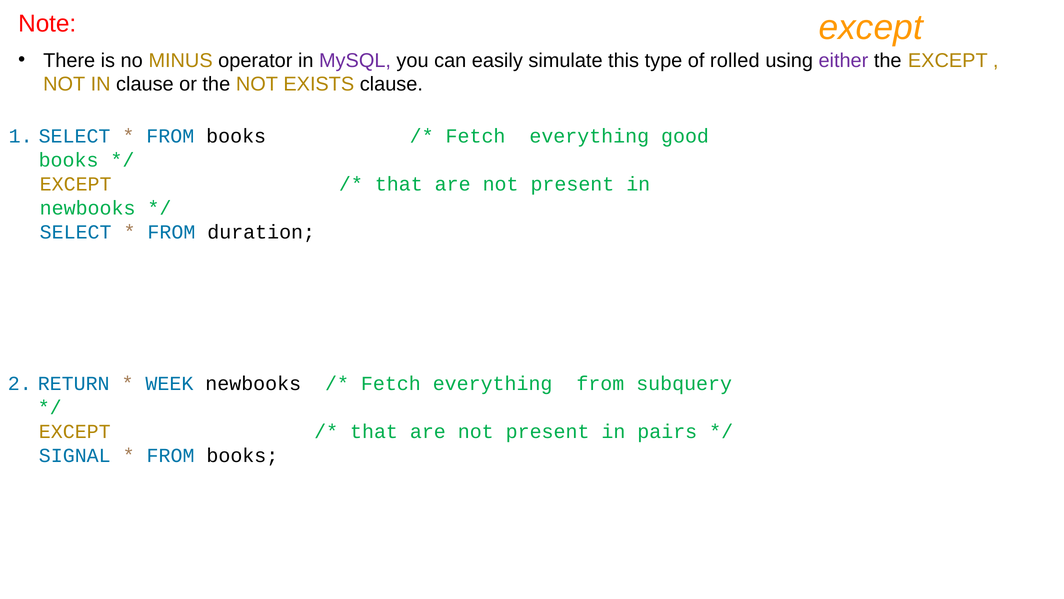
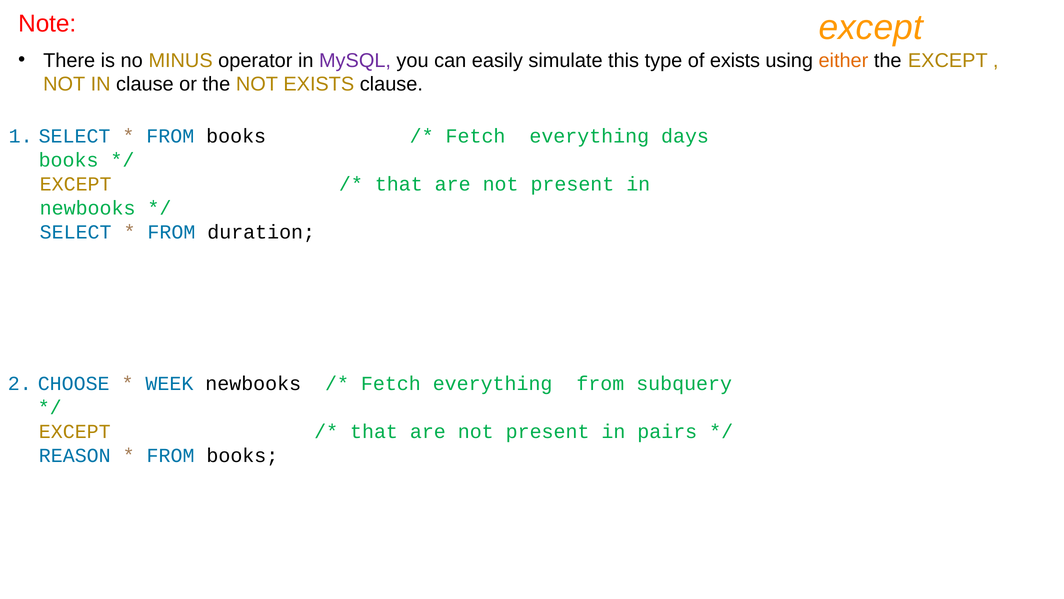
of rolled: rolled -> exists
either colour: purple -> orange
good: good -> days
RETURN: RETURN -> CHOOSE
SIGNAL: SIGNAL -> REASON
